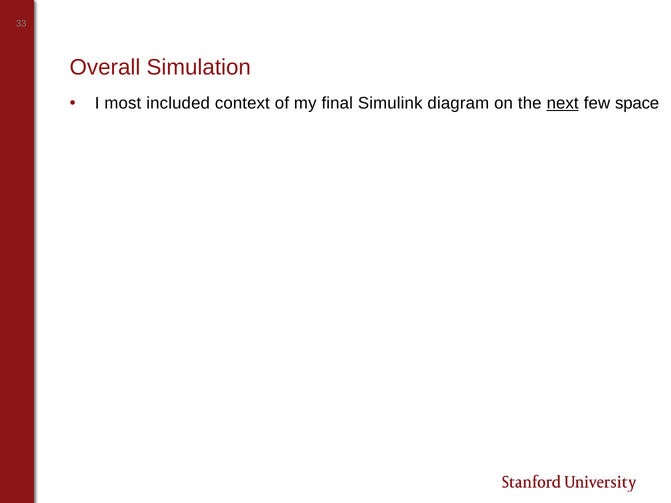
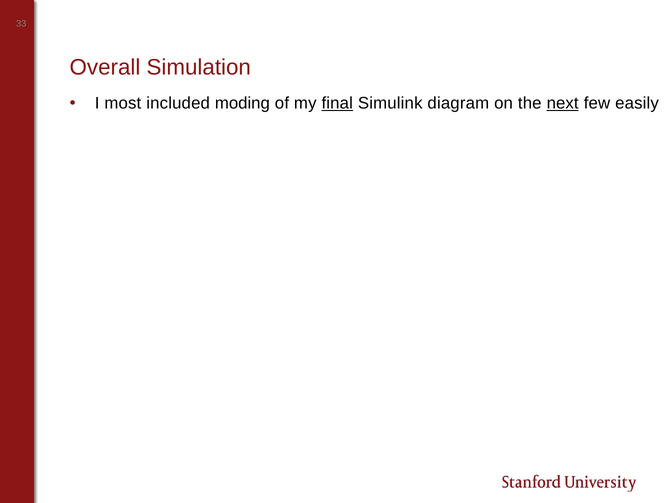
context: context -> moding
final underline: none -> present
space: space -> easily
